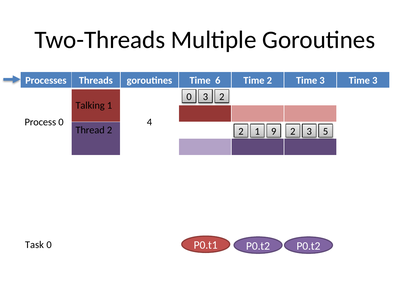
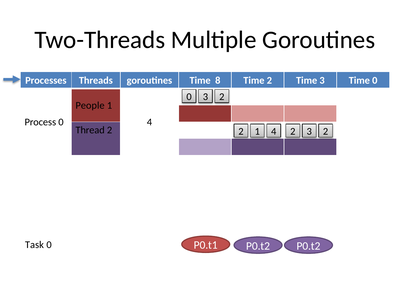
6: 6 -> 8
3 Time 3: 3 -> 0
Talking: Talking -> People
2 1 9: 9 -> 4
2 3 5: 5 -> 2
